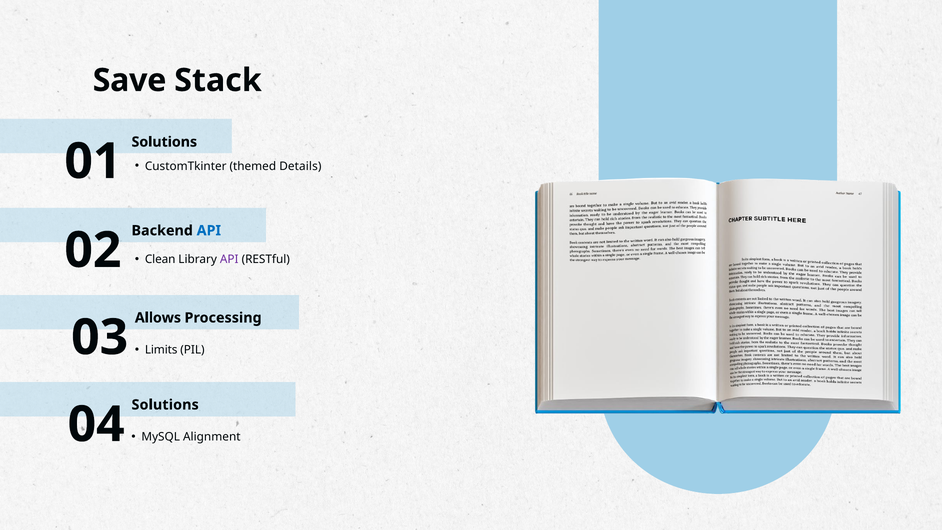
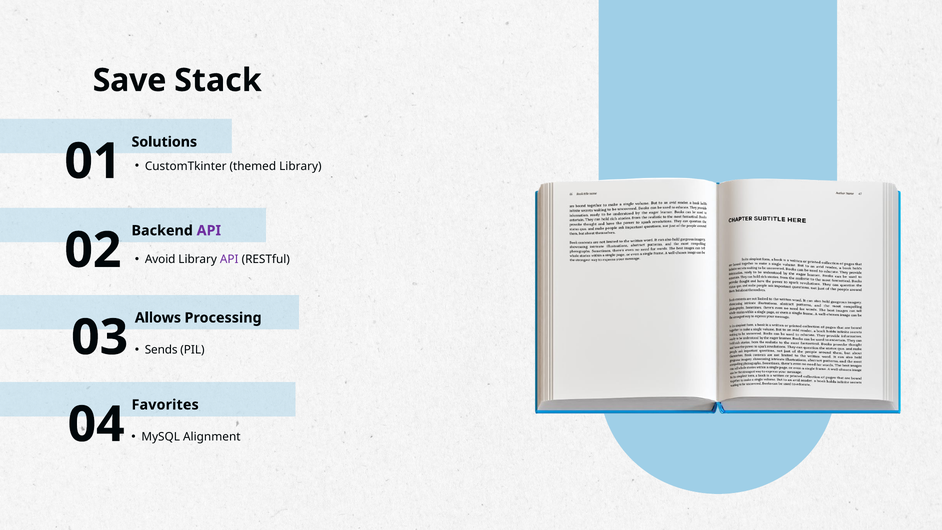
themed Details: Details -> Library
API at (209, 231) colour: blue -> purple
Clean: Clean -> Avoid
Limits: Limits -> Sends
Solutions at (165, 405): Solutions -> Favorites
